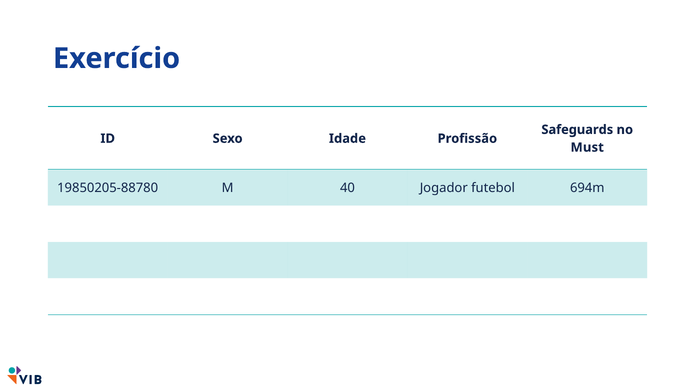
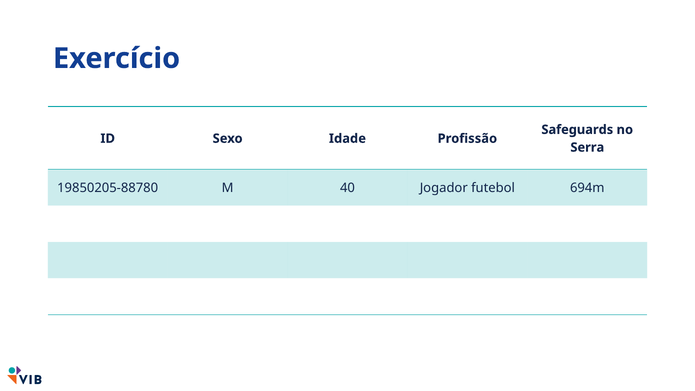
Must: Must -> Serra
